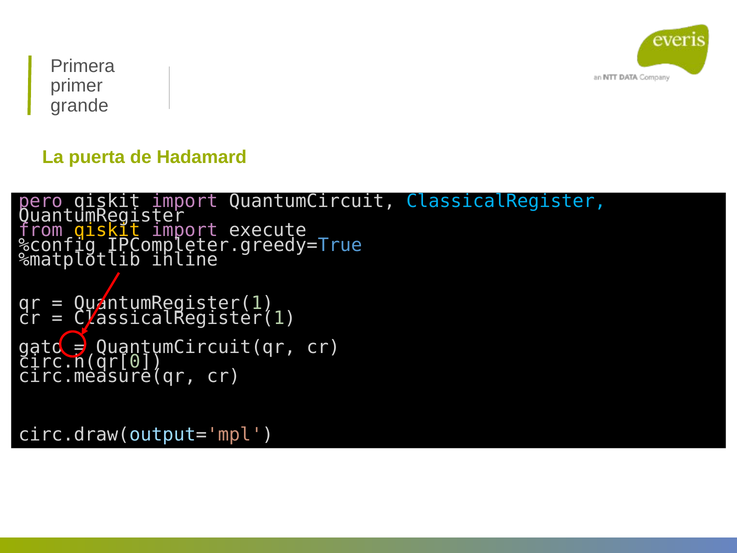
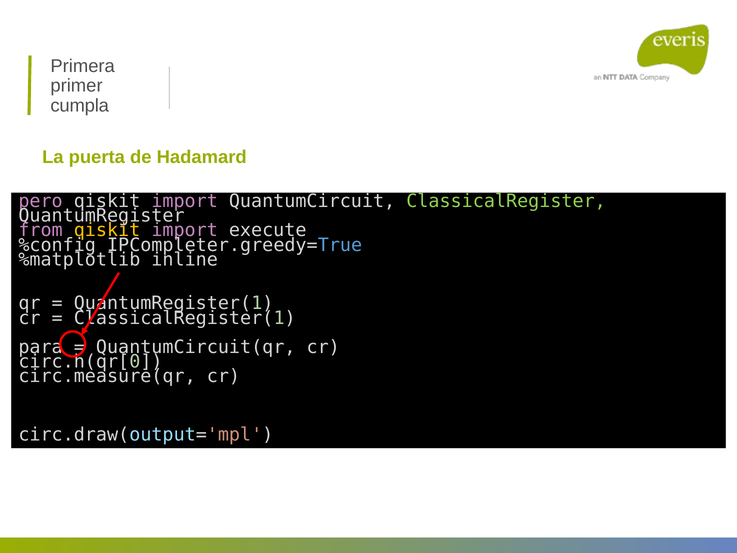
grande: grande -> cumpla
ClassicalRegister colour: light blue -> light green
gato: gato -> para
